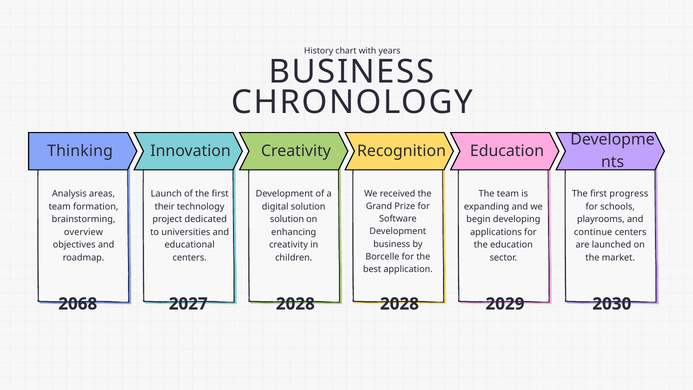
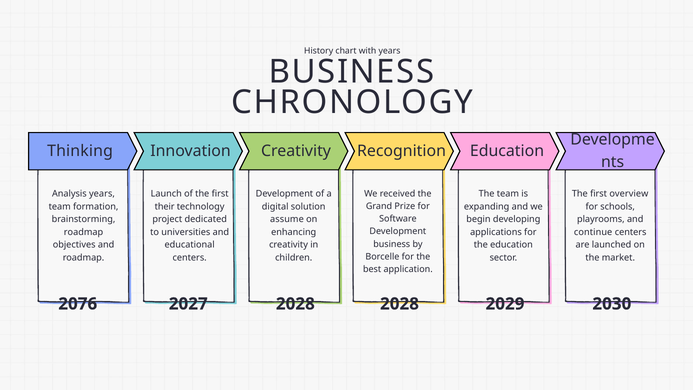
Analysis areas: areas -> years
progress: progress -> overview
solution at (287, 219): solution -> assume
overview at (83, 232): overview -> roadmap
2068: 2068 -> 2076
